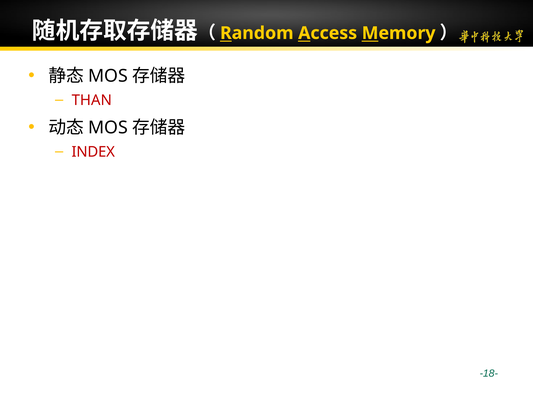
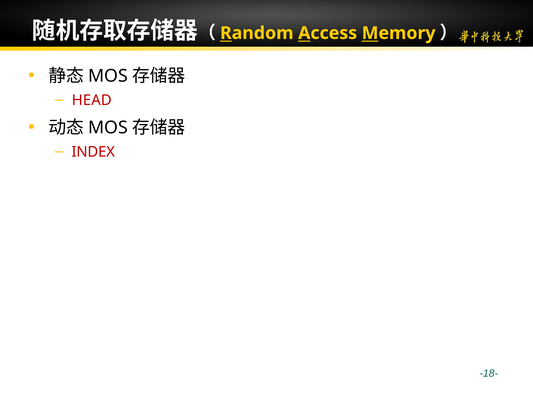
THAN: THAN -> HEAD
